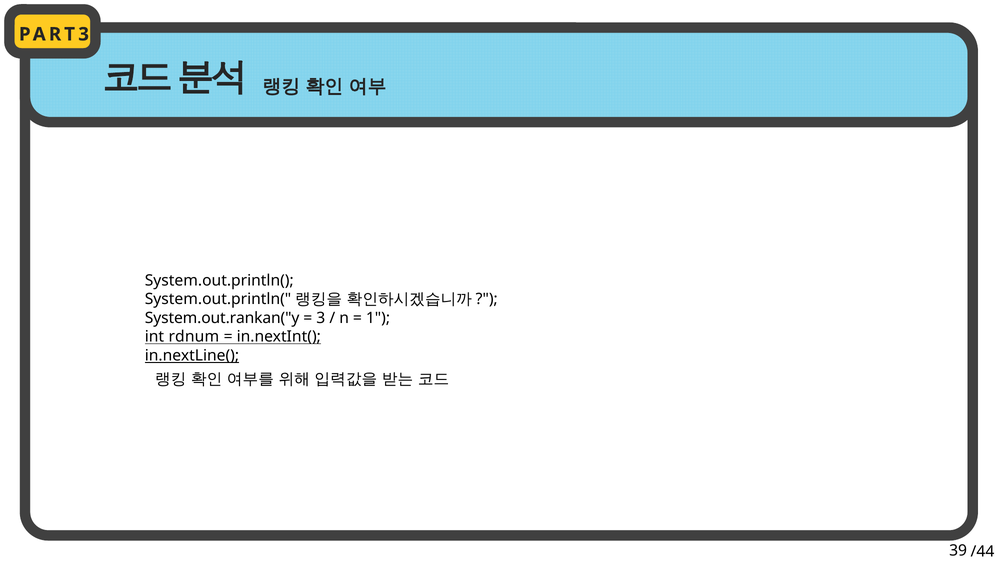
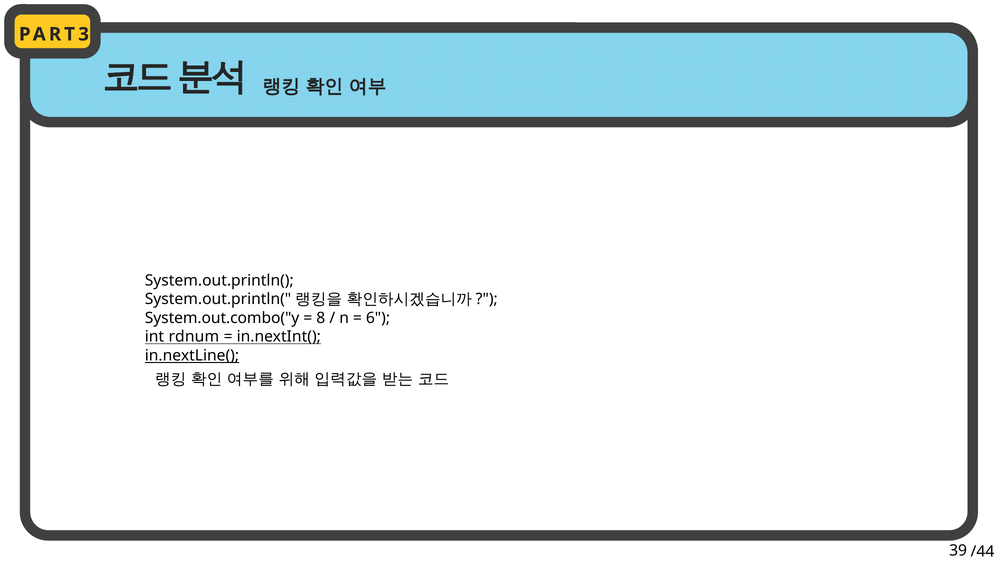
System.out.rankan("y: System.out.rankan("y -> System.out.combo("y
3: 3 -> 8
1: 1 -> 6
